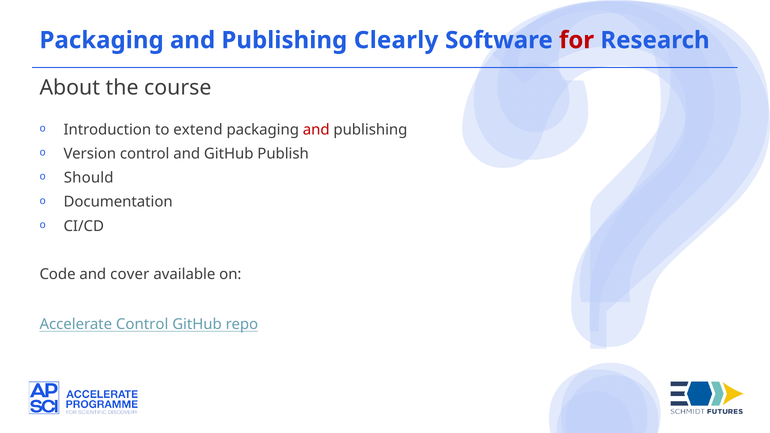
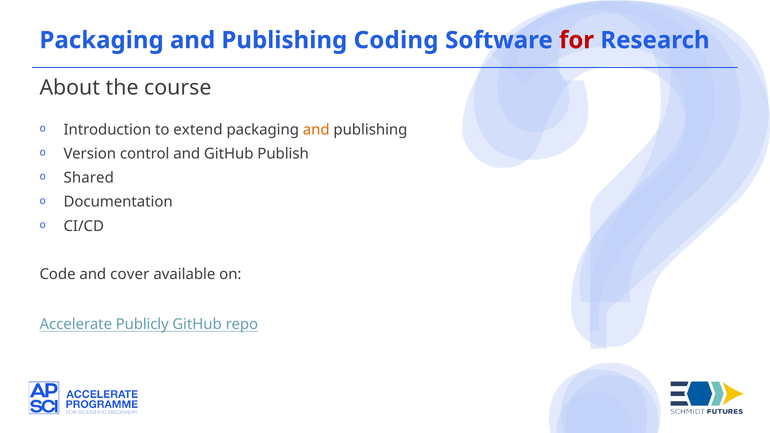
Clearly: Clearly -> Coding
and at (316, 130) colour: red -> orange
Should: Should -> Shared
Accelerate Control: Control -> Publicly
